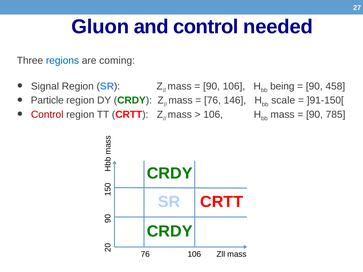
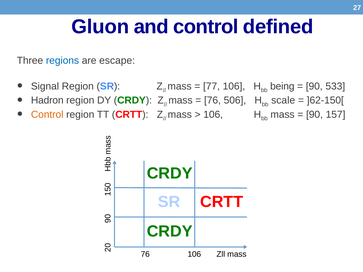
needed: needed -> defined
coming: coming -> escape
90 at (212, 86): 90 -> 77
458: 458 -> 533
Particle: Particle -> Hadron
146: 146 -> 506
]91-150[: ]91-150[ -> ]62-150[
Control at (47, 115) colour: red -> orange
785: 785 -> 157
